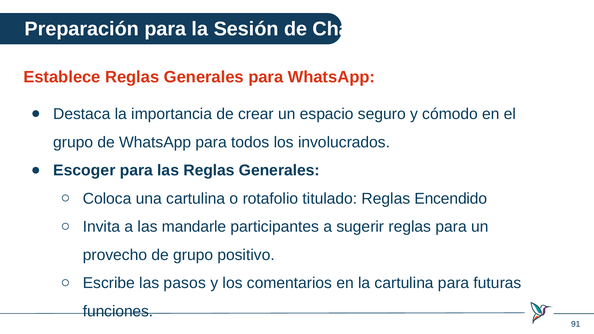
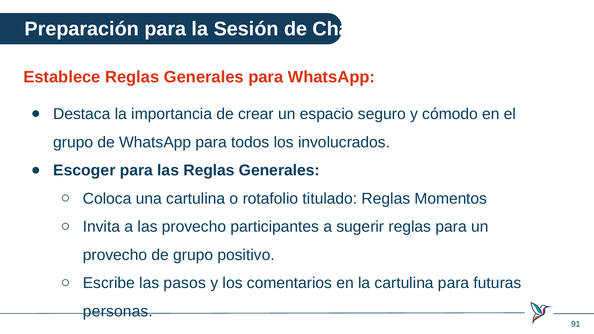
Encendido: Encendido -> Momentos
las mandarle: mandarle -> provecho
funciones: funciones -> personas
